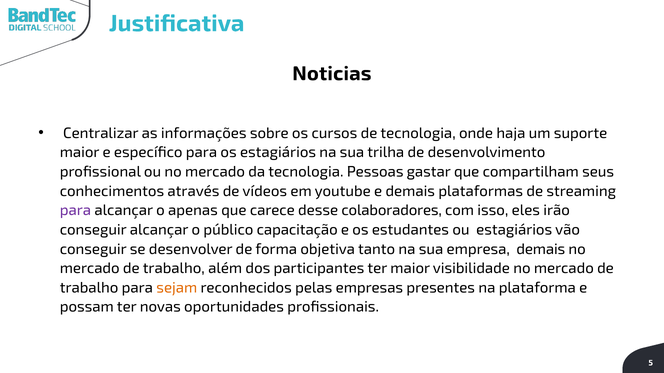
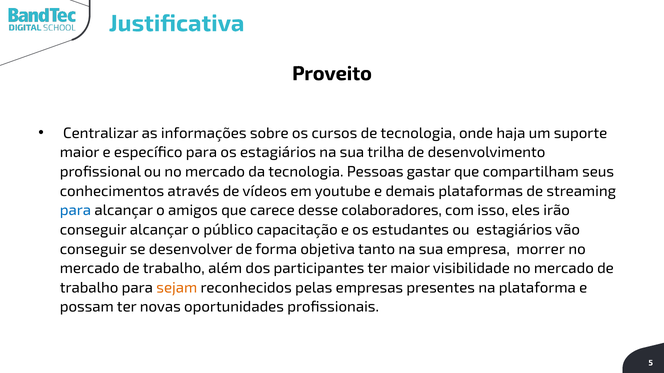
Noticias: Noticias -> Proveito
para at (75, 211) colour: purple -> blue
apenas: apenas -> amigos
empresa demais: demais -> morrer
